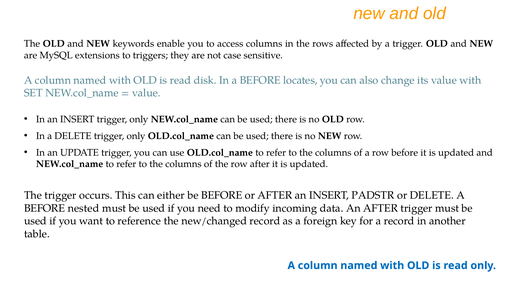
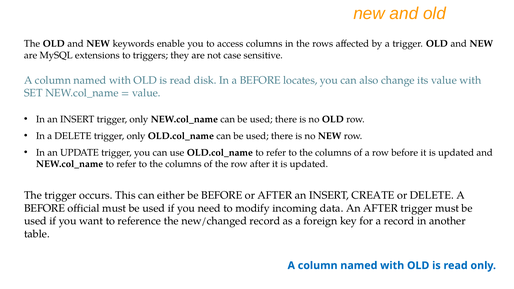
PADSTR: PADSTR -> CREATE
nested: nested -> official
